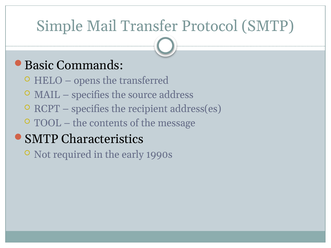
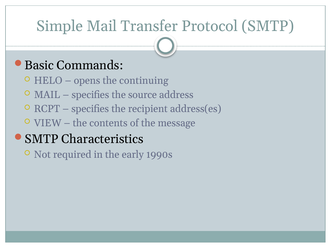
transferred: transferred -> continuing
TOOL: TOOL -> VIEW
